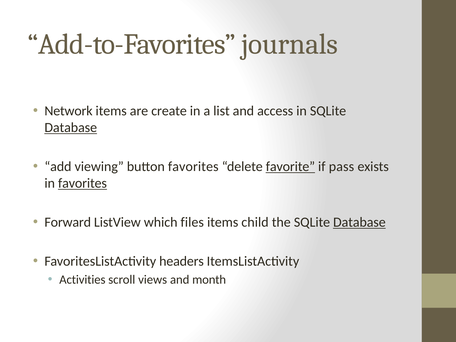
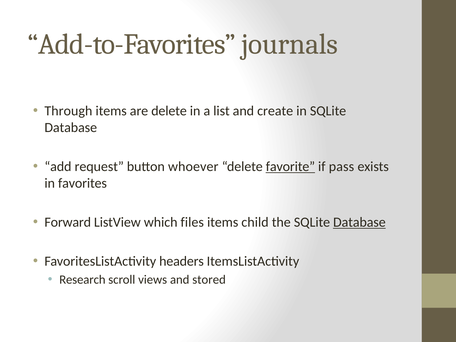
Network: Network -> Through
are create: create -> delete
access: access -> create
Database at (71, 128) underline: present -> none
viewing: viewing -> request
button favorites: favorites -> whoever
favorites at (82, 183) underline: present -> none
Activities: Activities -> Research
month: month -> stored
